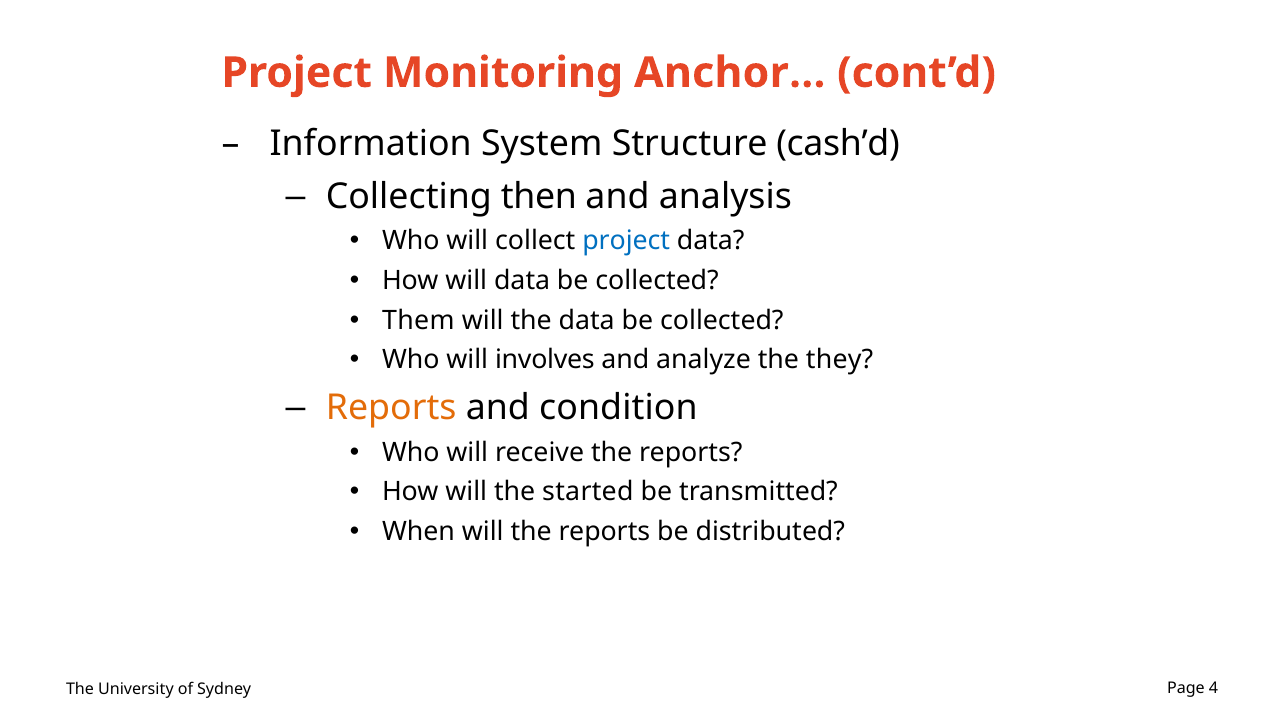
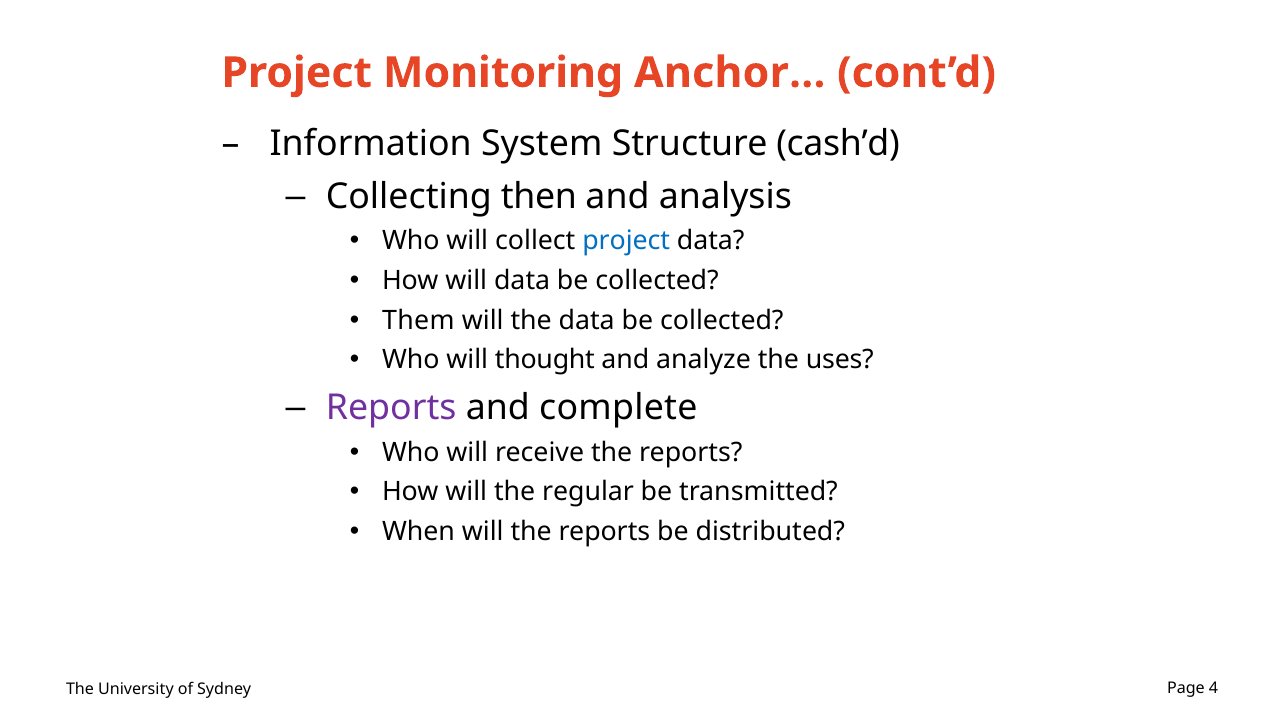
involves: involves -> thought
they: they -> uses
Reports at (391, 408) colour: orange -> purple
condition: condition -> complete
started: started -> regular
